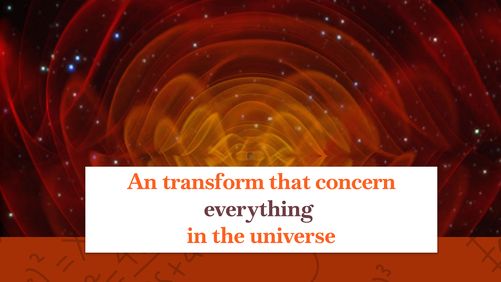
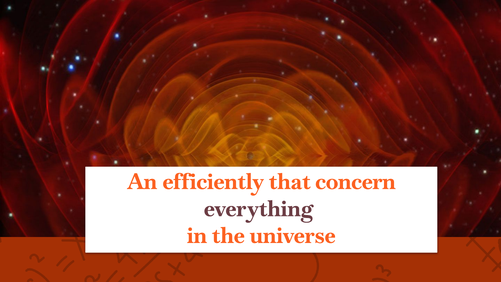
transform: transform -> efficiently
